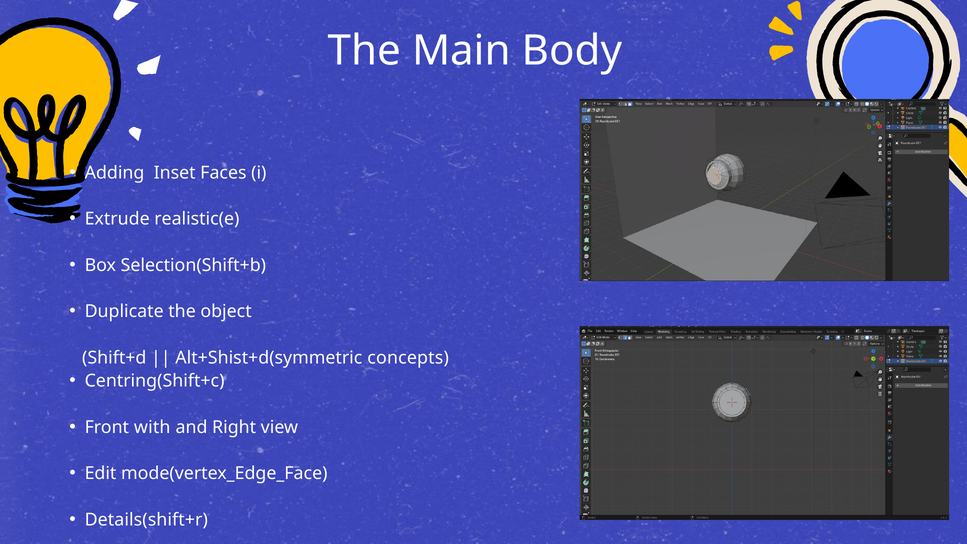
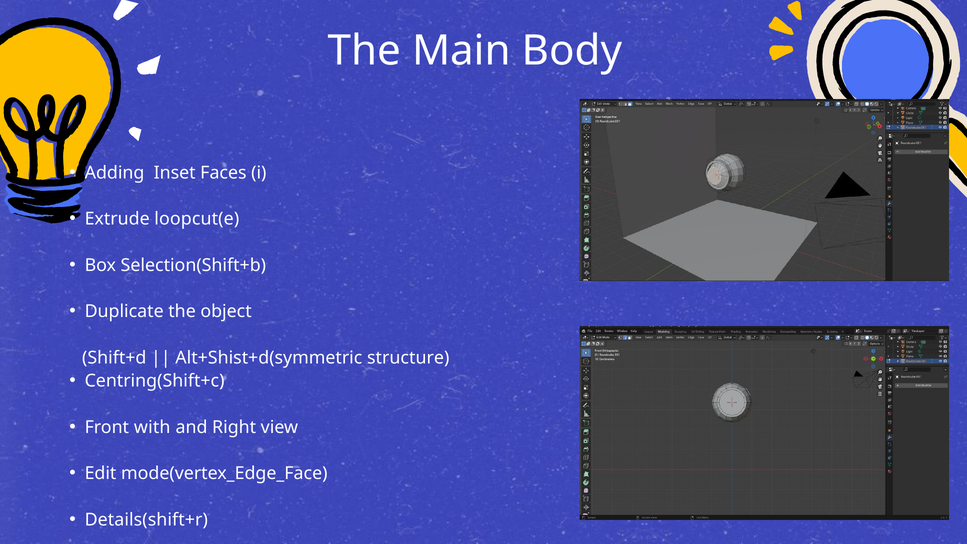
realistic(e: realistic(e -> loopcut(e
concepts: concepts -> structure
